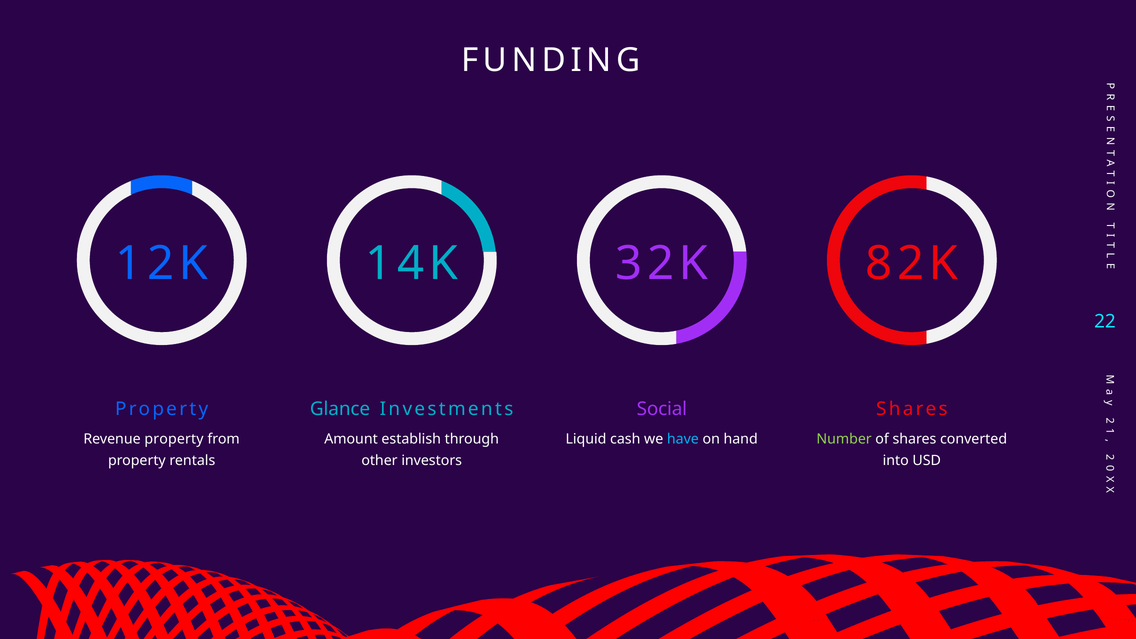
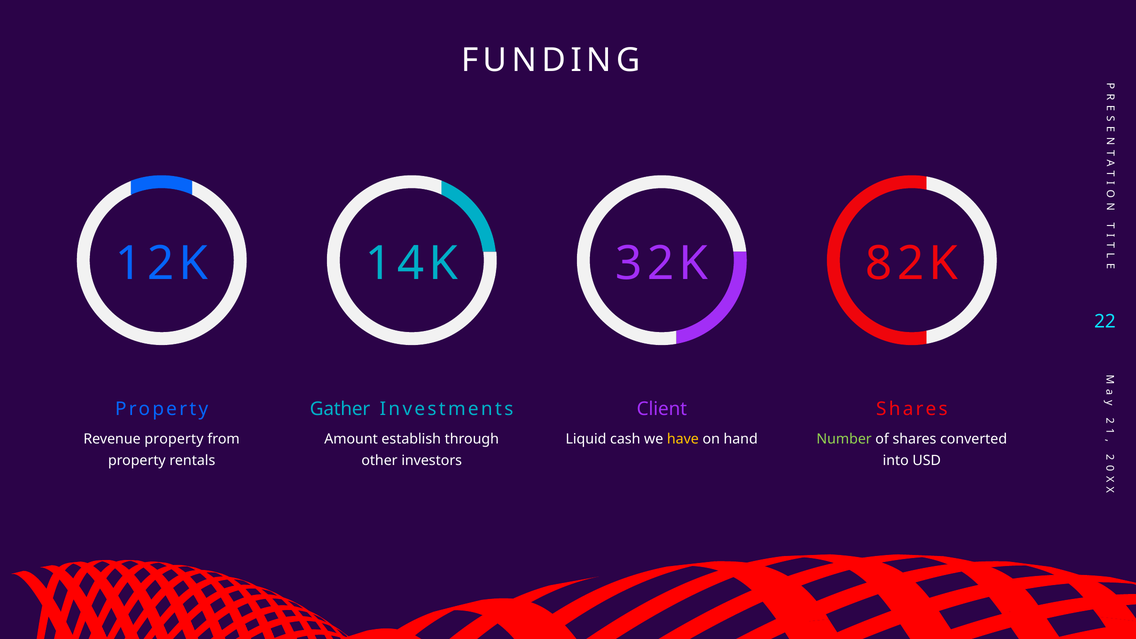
Glance: Glance -> Gather
Social: Social -> Client
have colour: light blue -> yellow
